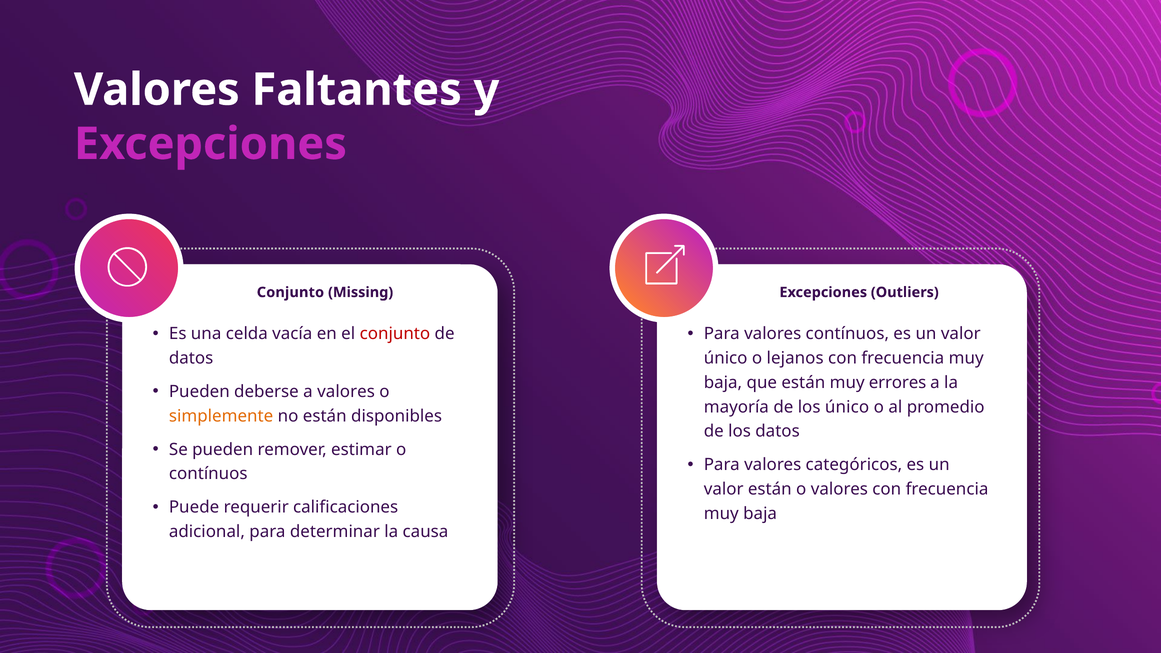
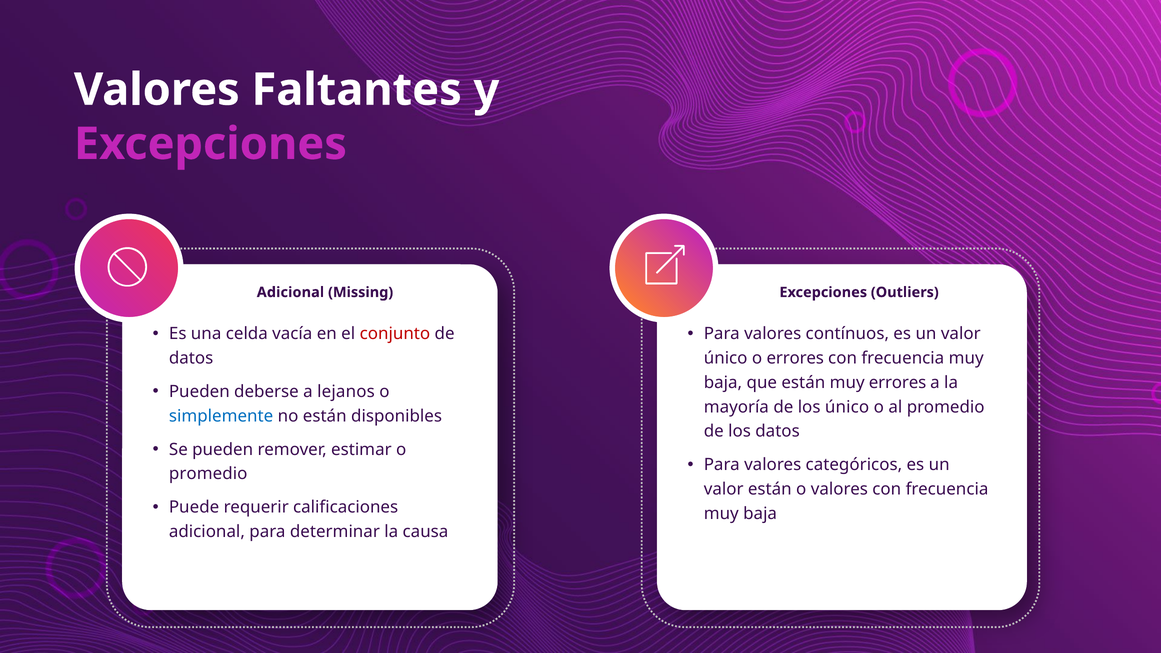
Conjunto at (290, 292): Conjunto -> Adicional
lejanos at (795, 358): lejanos -> errores
a valores: valores -> lejanos
simplemente colour: orange -> blue
contínuos at (208, 474): contínuos -> promedio
